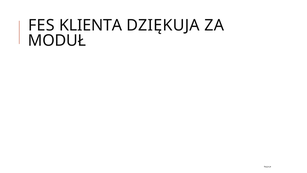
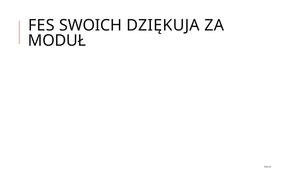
KLIENTA: KLIENTA -> SWOICH
